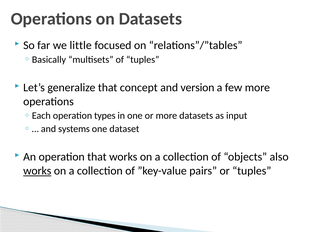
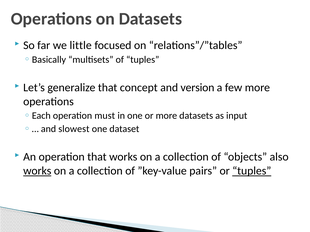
types: types -> must
systems: systems -> slowest
tuples at (252, 171) underline: none -> present
